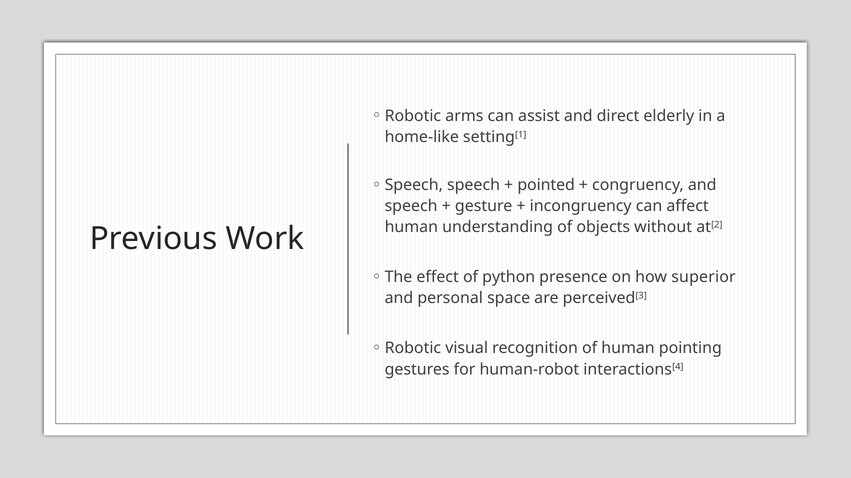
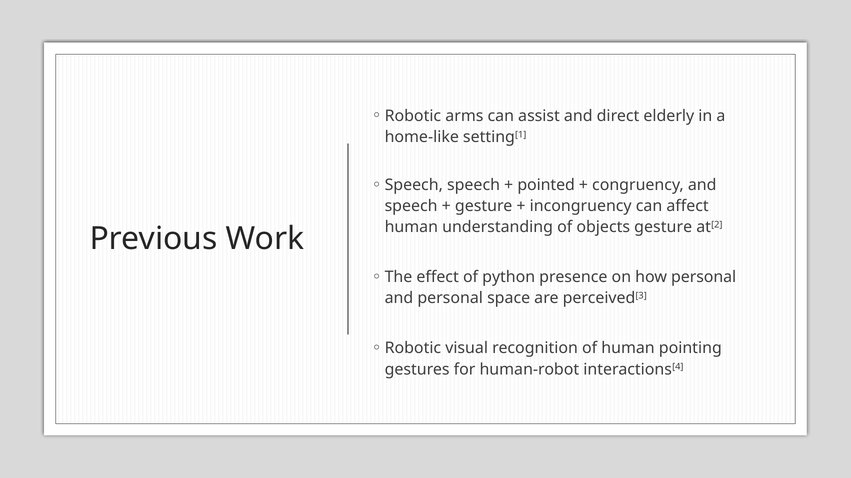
objects without: without -> gesture
how superior: superior -> personal
